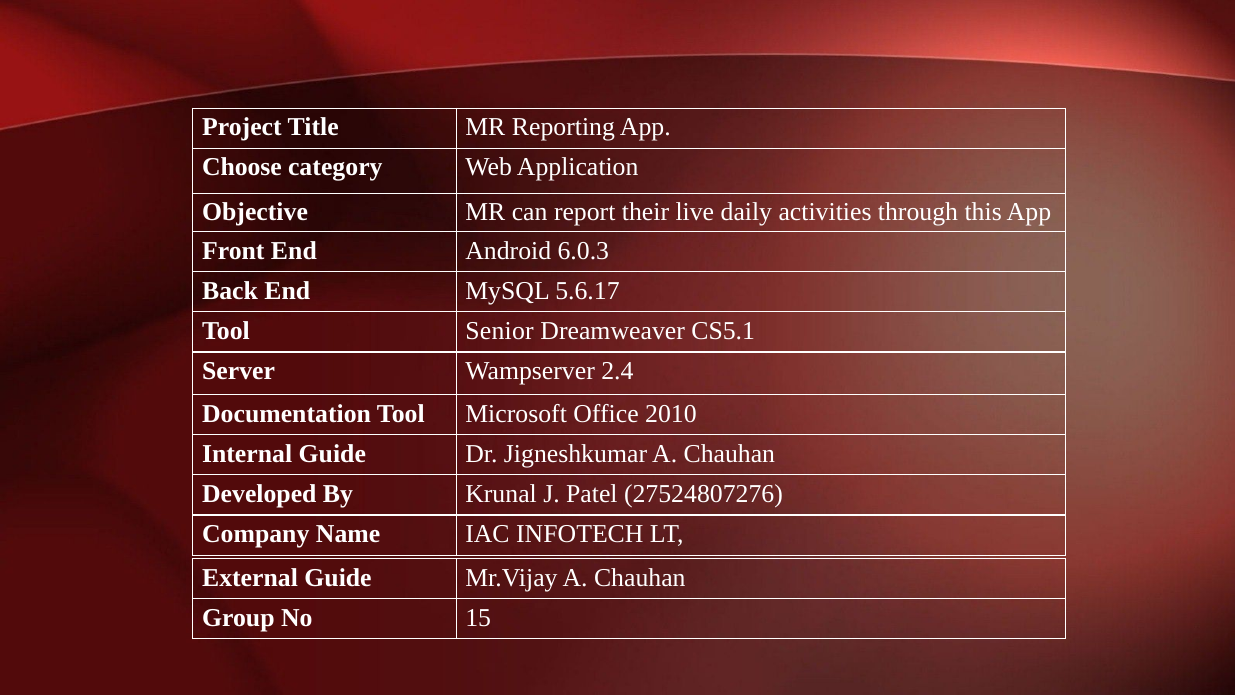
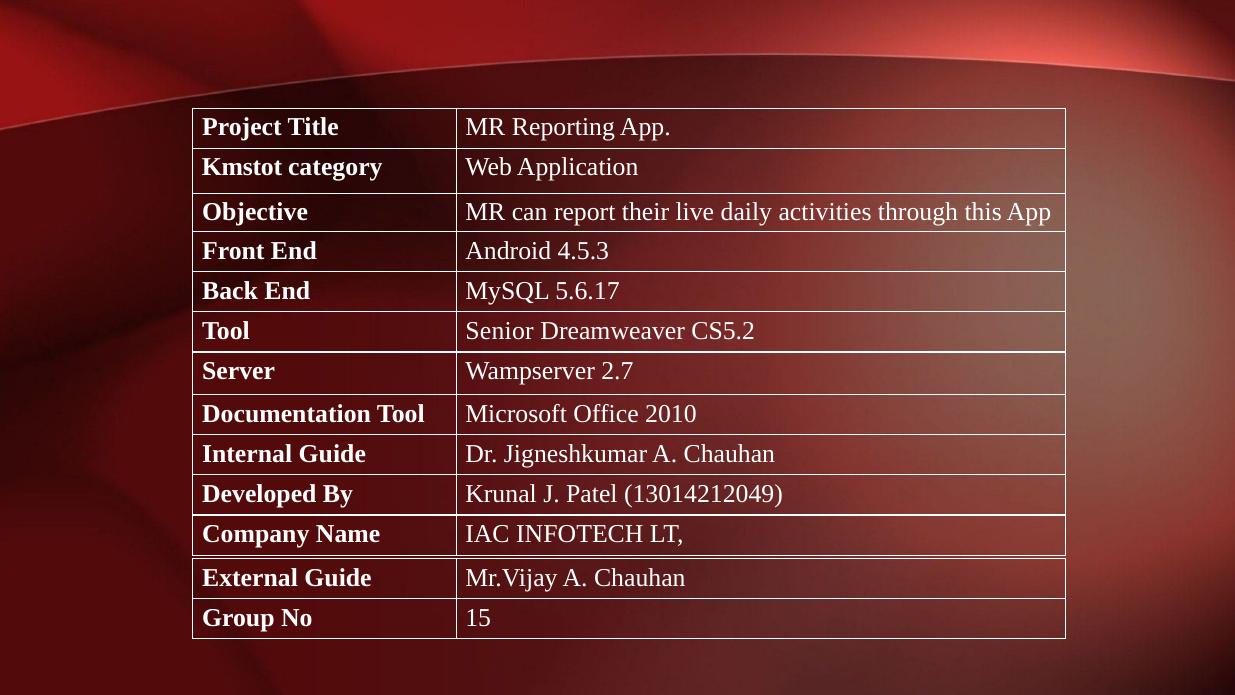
Choose: Choose -> Kmstot
6.0.3: 6.0.3 -> 4.5.3
CS5.1: CS5.1 -> CS5.2
2.4: 2.4 -> 2.7
27524807276: 27524807276 -> 13014212049
